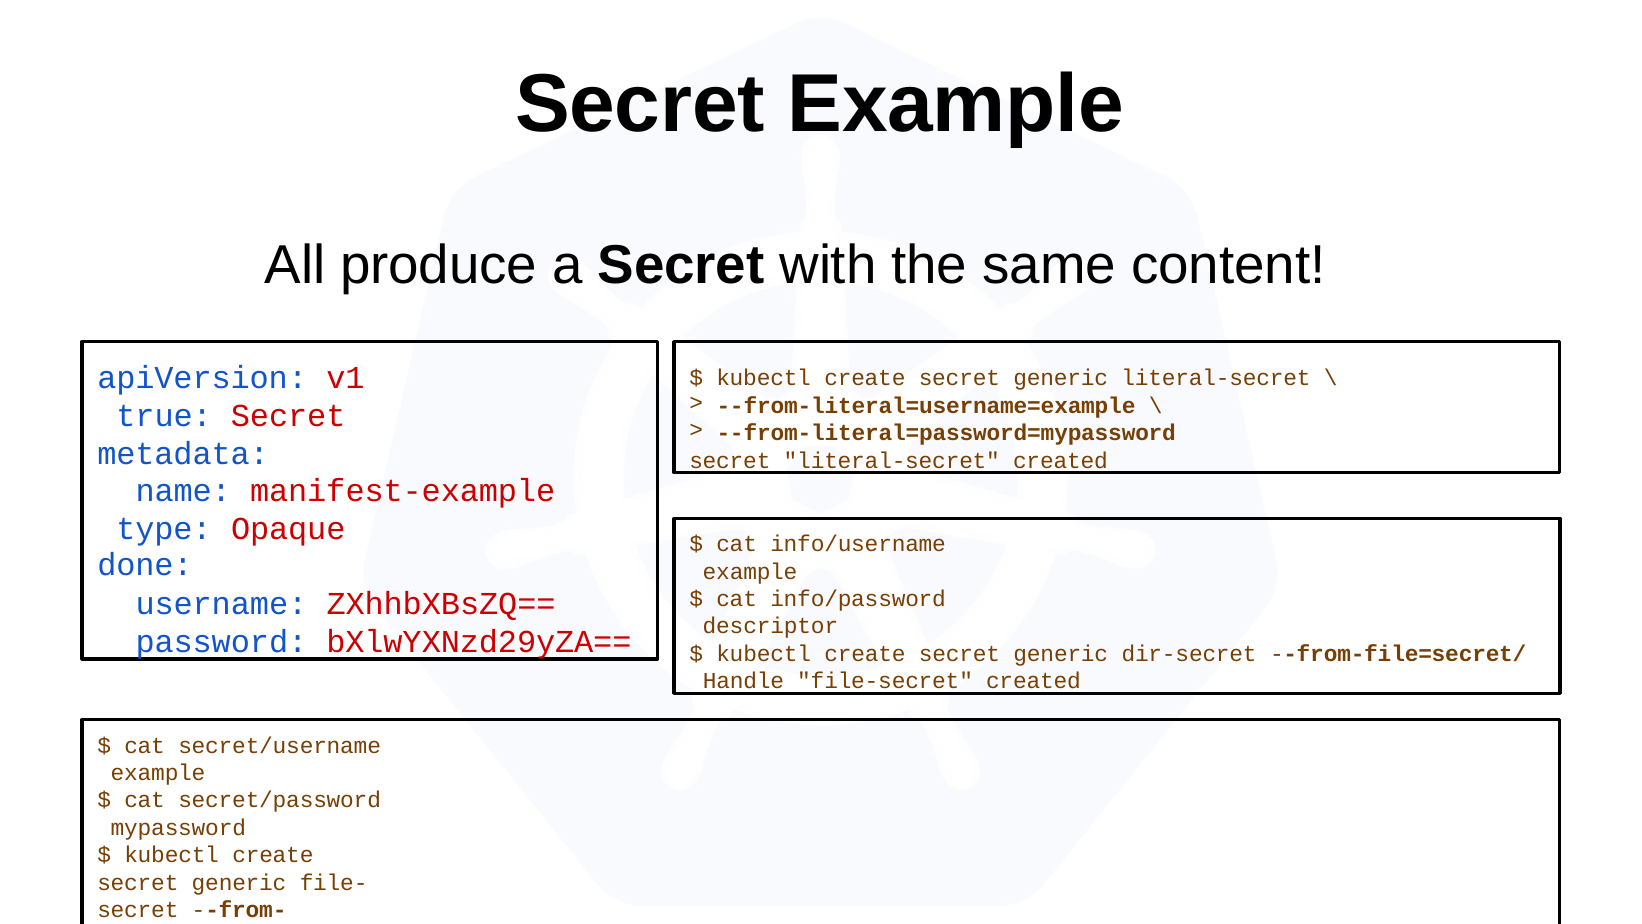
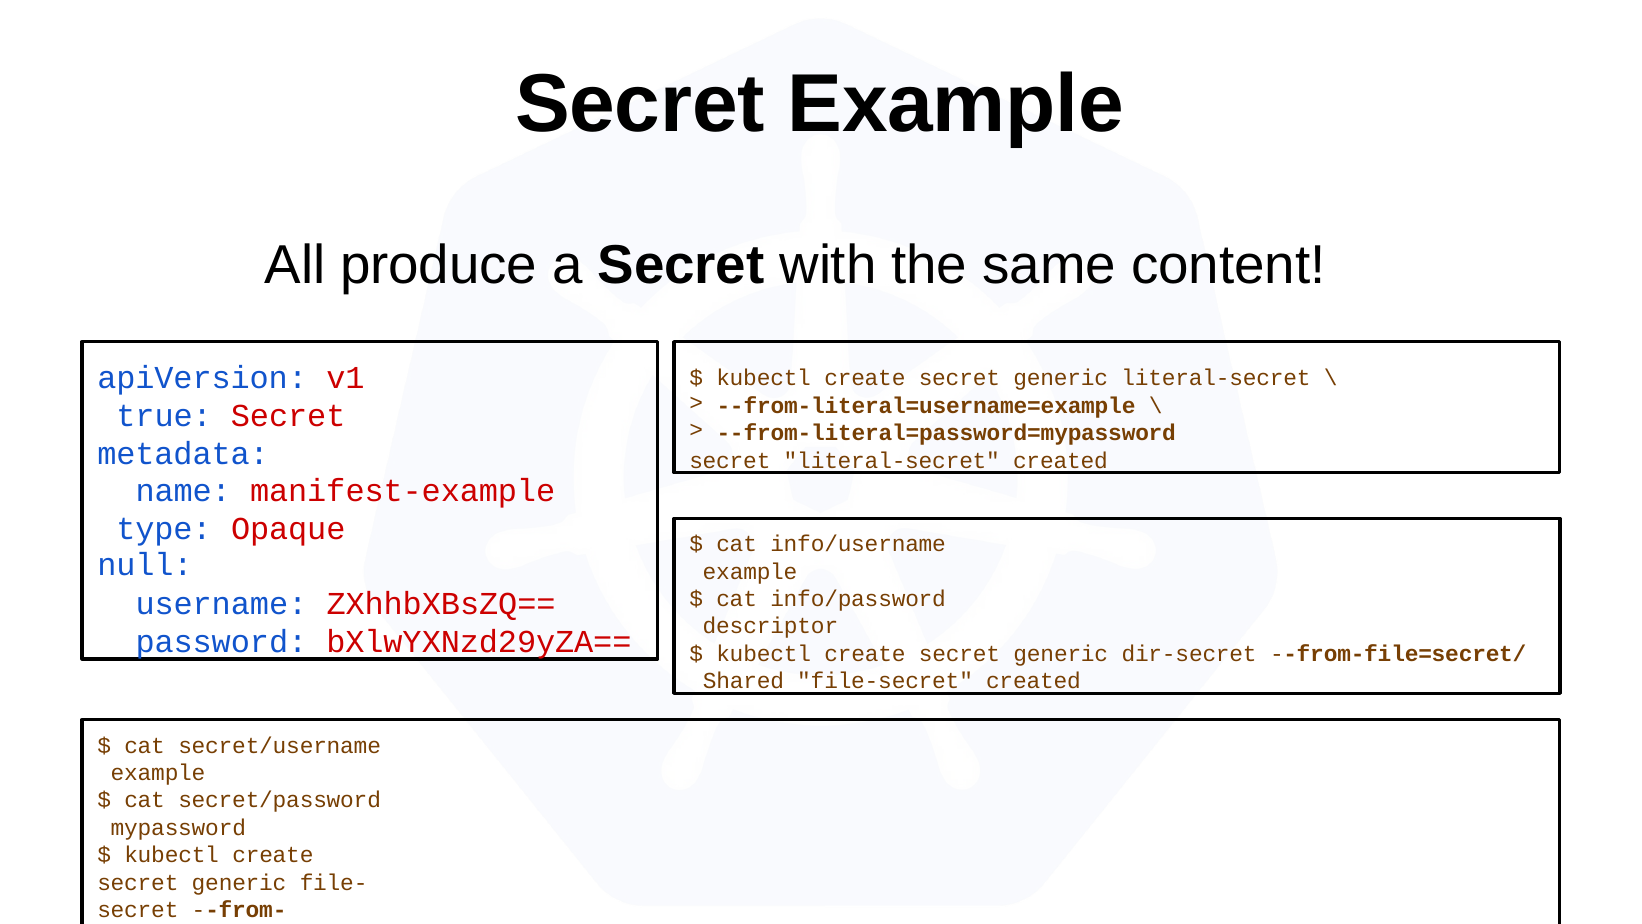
done: done -> null
Handle: Handle -> Shared
